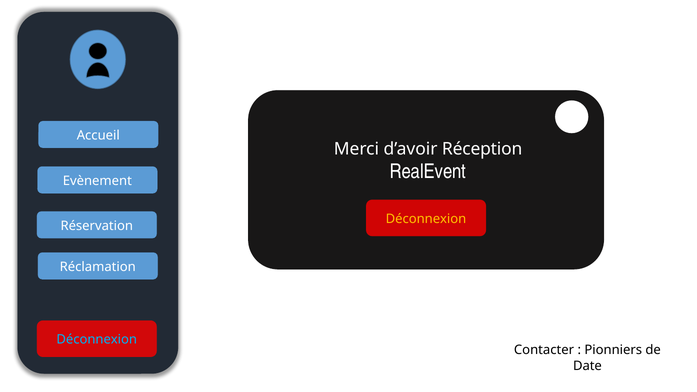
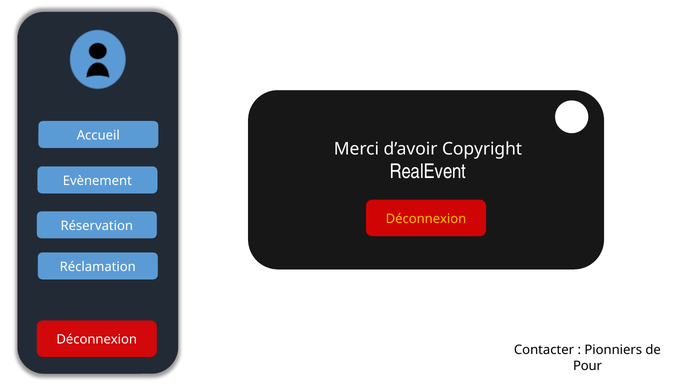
Réception: Réception -> Copyright
Déconnexion at (97, 340) colour: light blue -> white
Date: Date -> Pour
